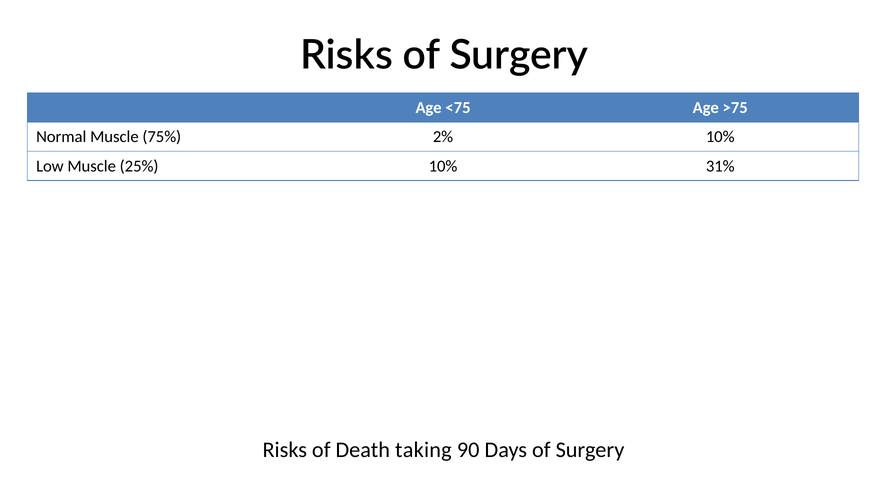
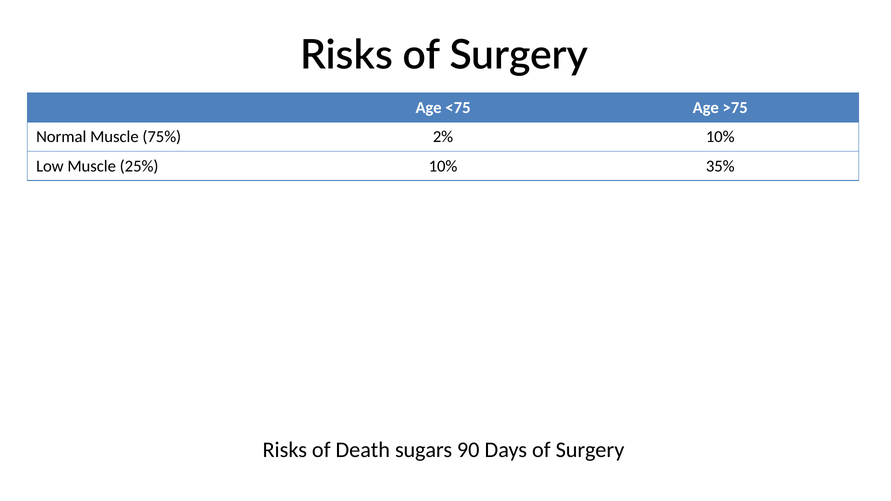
31%: 31% -> 35%
taking: taking -> sugars
